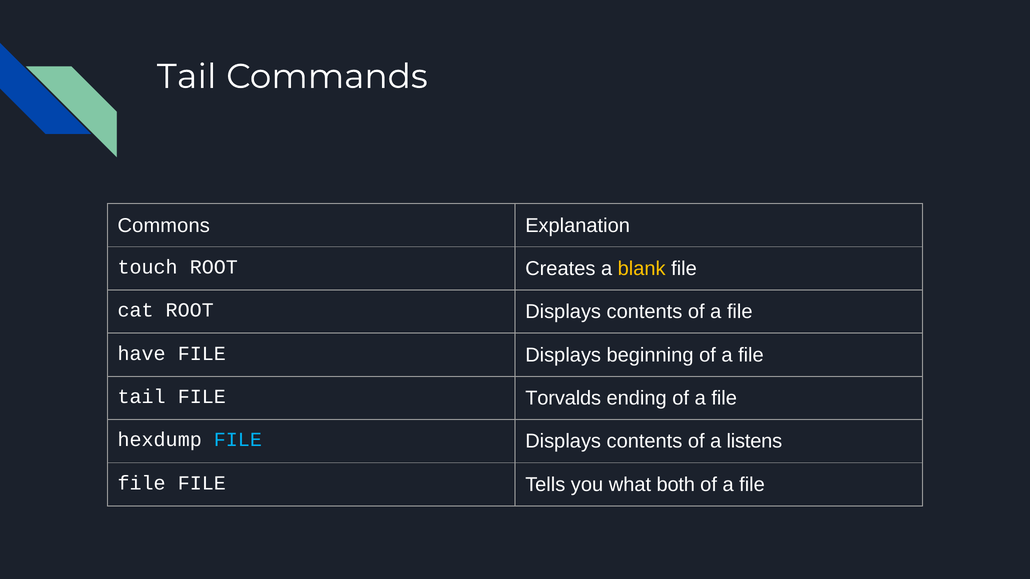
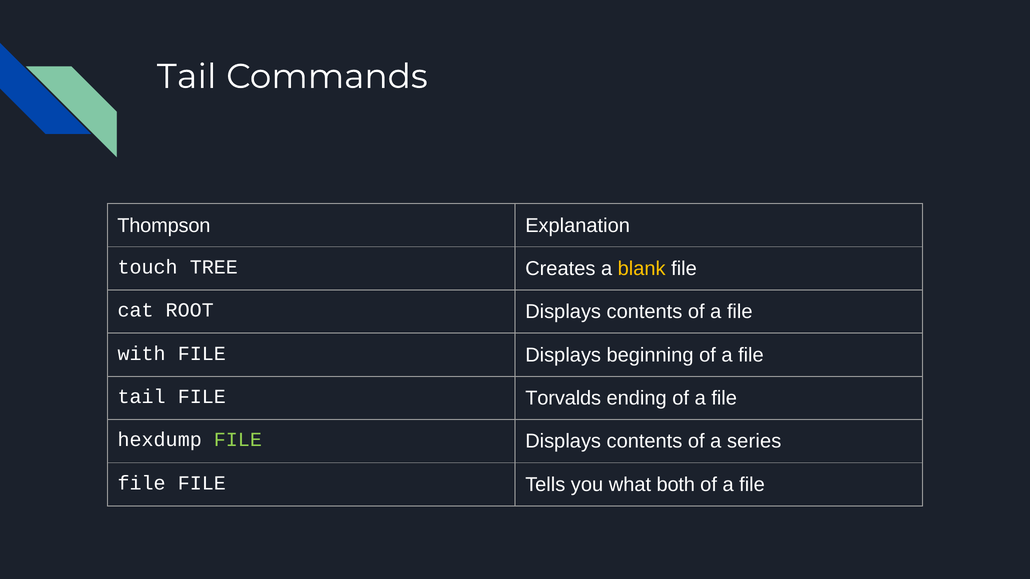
Commons: Commons -> Thompson
touch ROOT: ROOT -> TREE
have: have -> with
FILE at (238, 440) colour: light blue -> light green
listens: listens -> series
